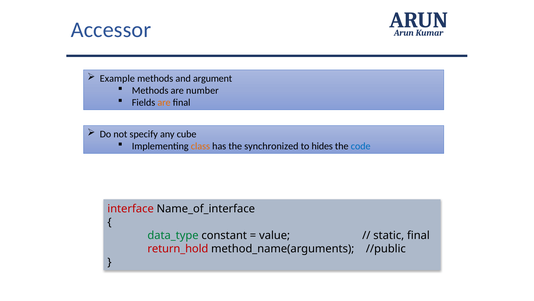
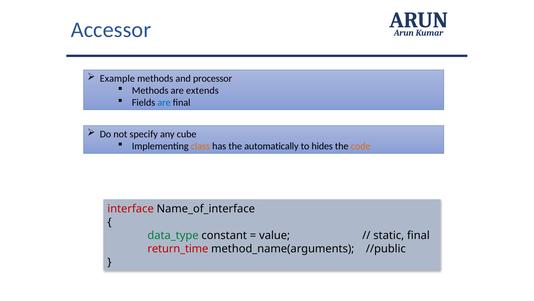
argument: argument -> processor
number: number -> extends
are at (164, 102) colour: orange -> blue
synchronized: synchronized -> automatically
code colour: blue -> orange
return_hold: return_hold -> return_time
